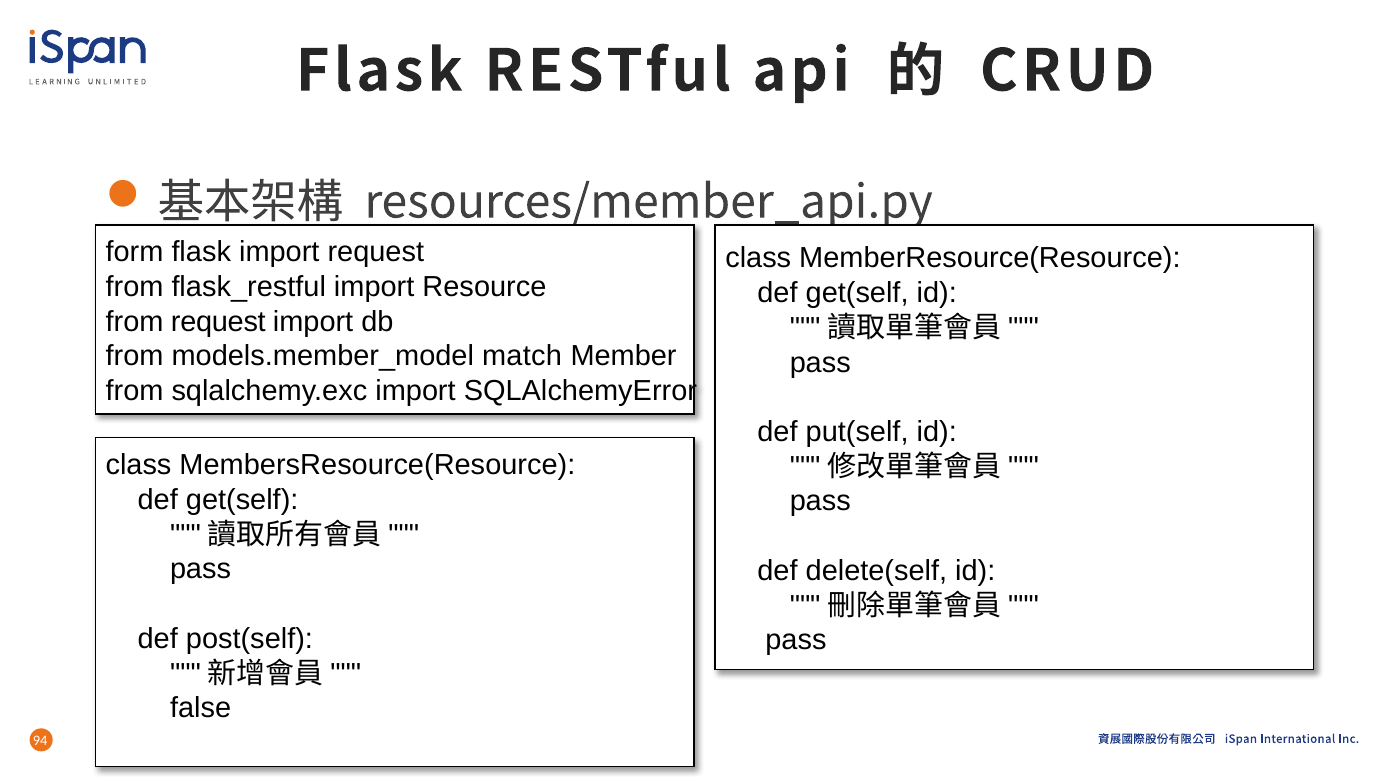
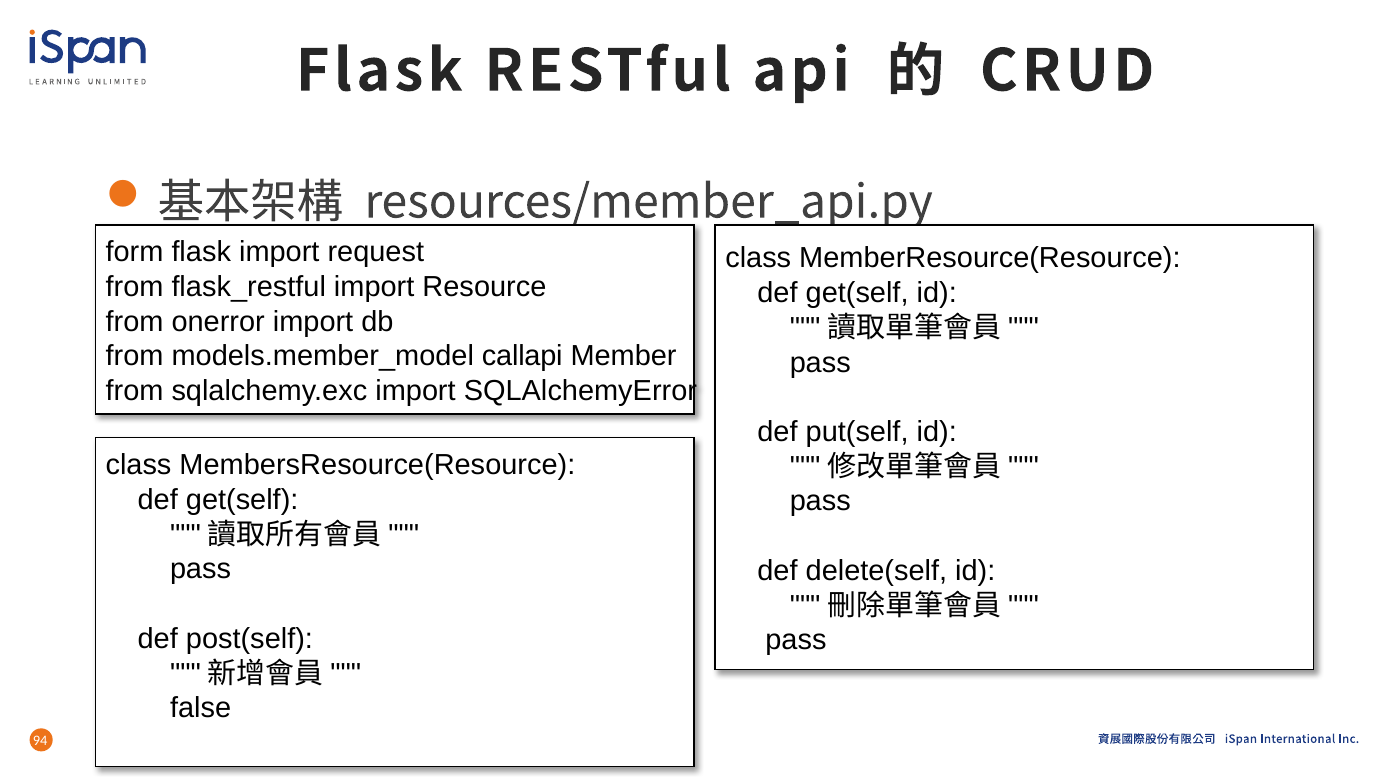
from request: request -> onerror
match: match -> callapi
